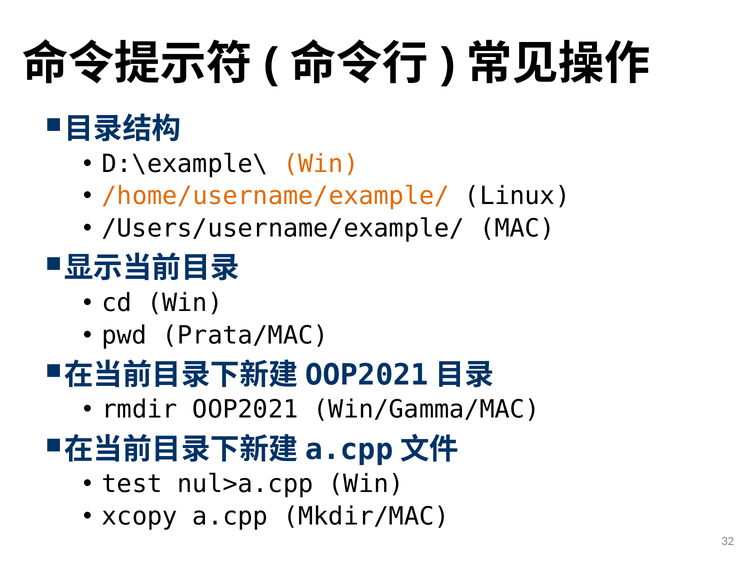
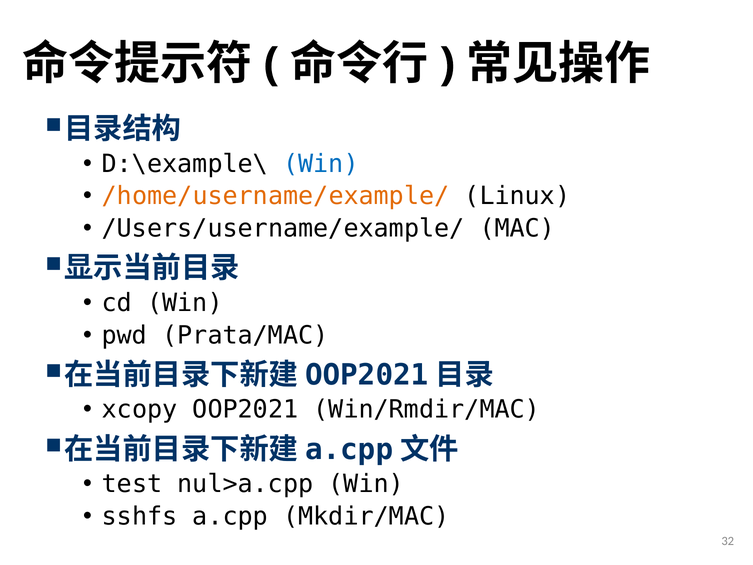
Win at (321, 164) colour: orange -> blue
rmdir: rmdir -> xcopy
Win/Gamma/MAC: Win/Gamma/MAC -> Win/Rmdir/MAC
xcopy: xcopy -> sshfs
